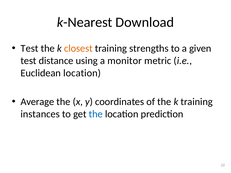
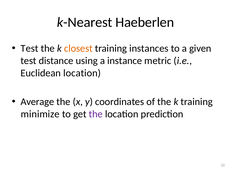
Download: Download -> Haeberlen
strengths: strengths -> instances
monitor: monitor -> instance
instances: instances -> minimize
the at (96, 114) colour: blue -> purple
